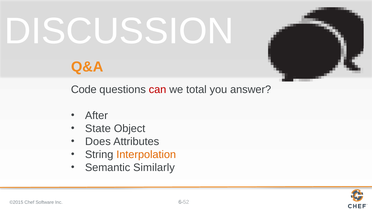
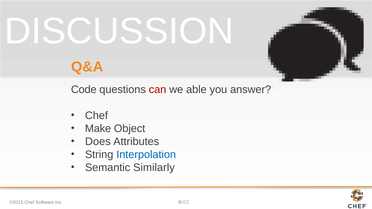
total: total -> able
After at (96, 116): After -> Chef
State: State -> Make
Interpolation colour: orange -> blue
